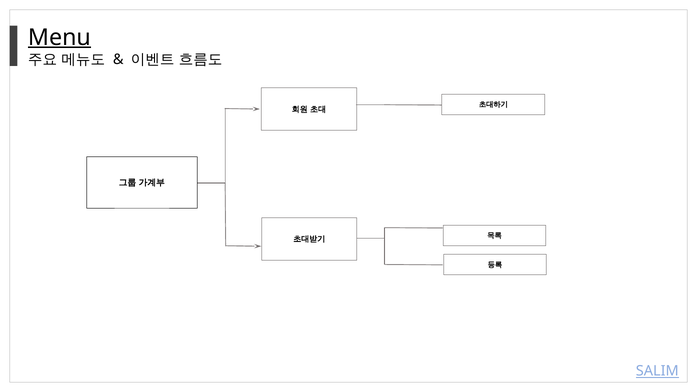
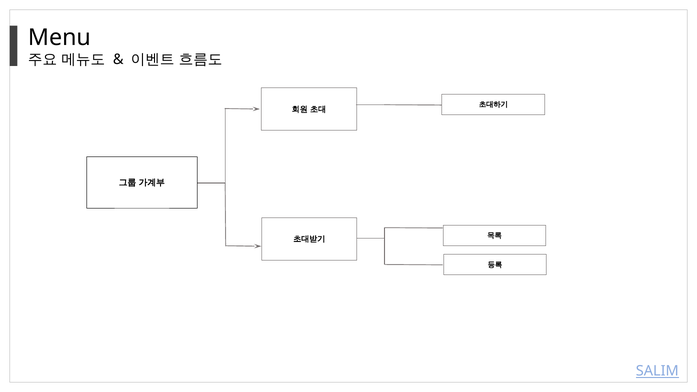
Menu underline: present -> none
